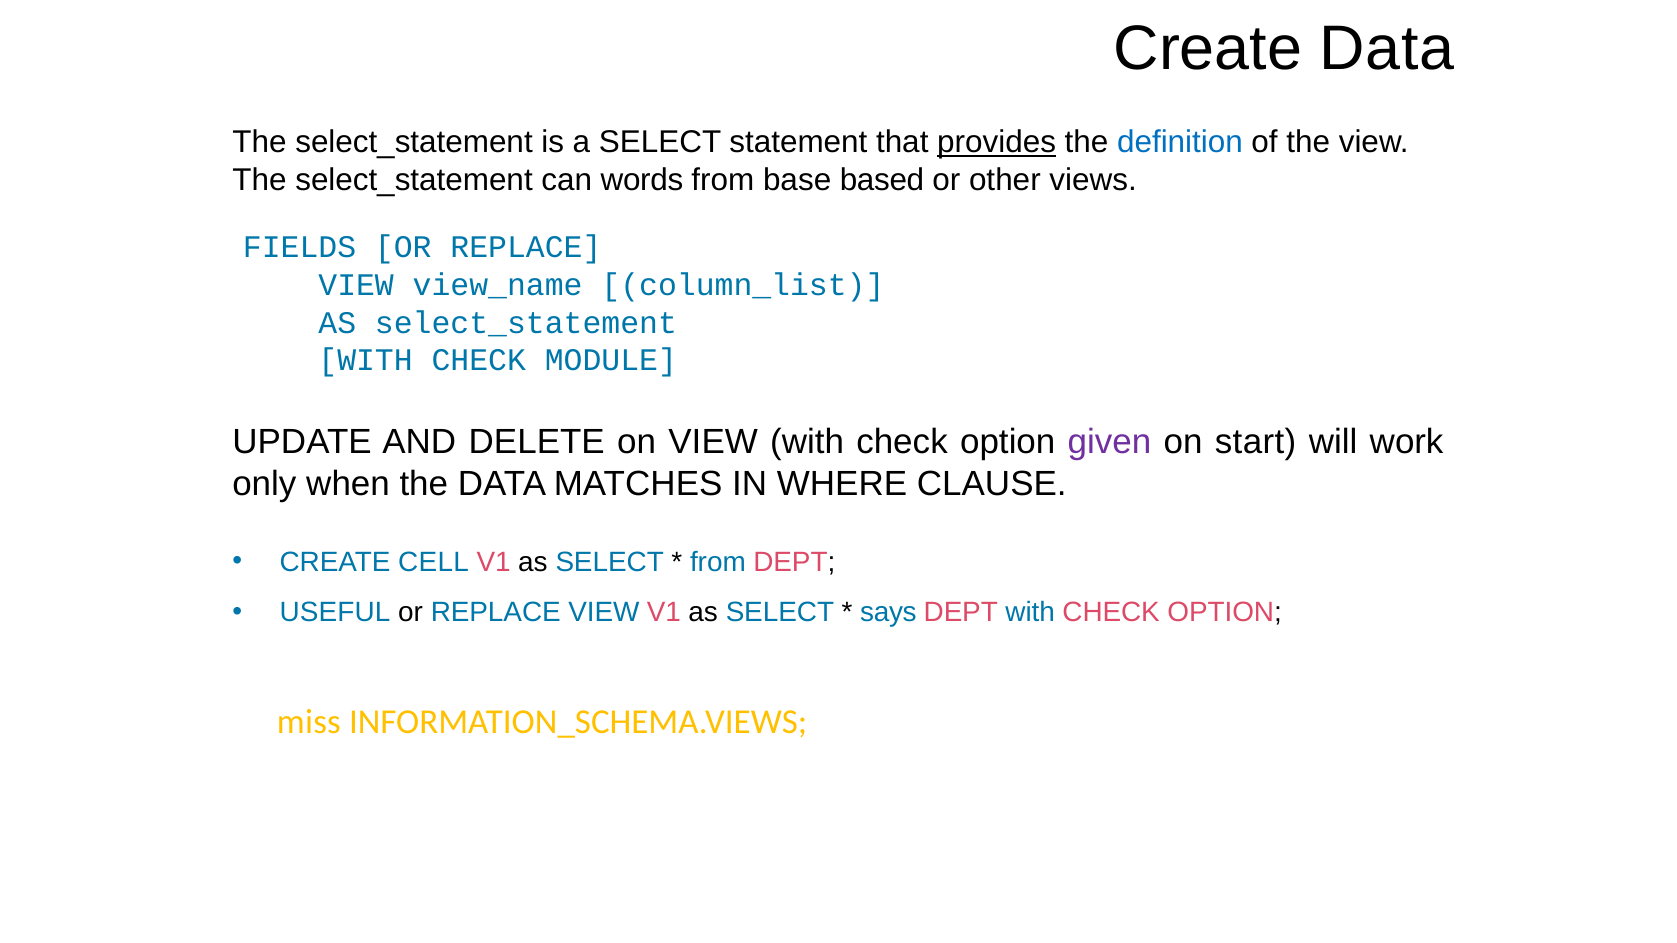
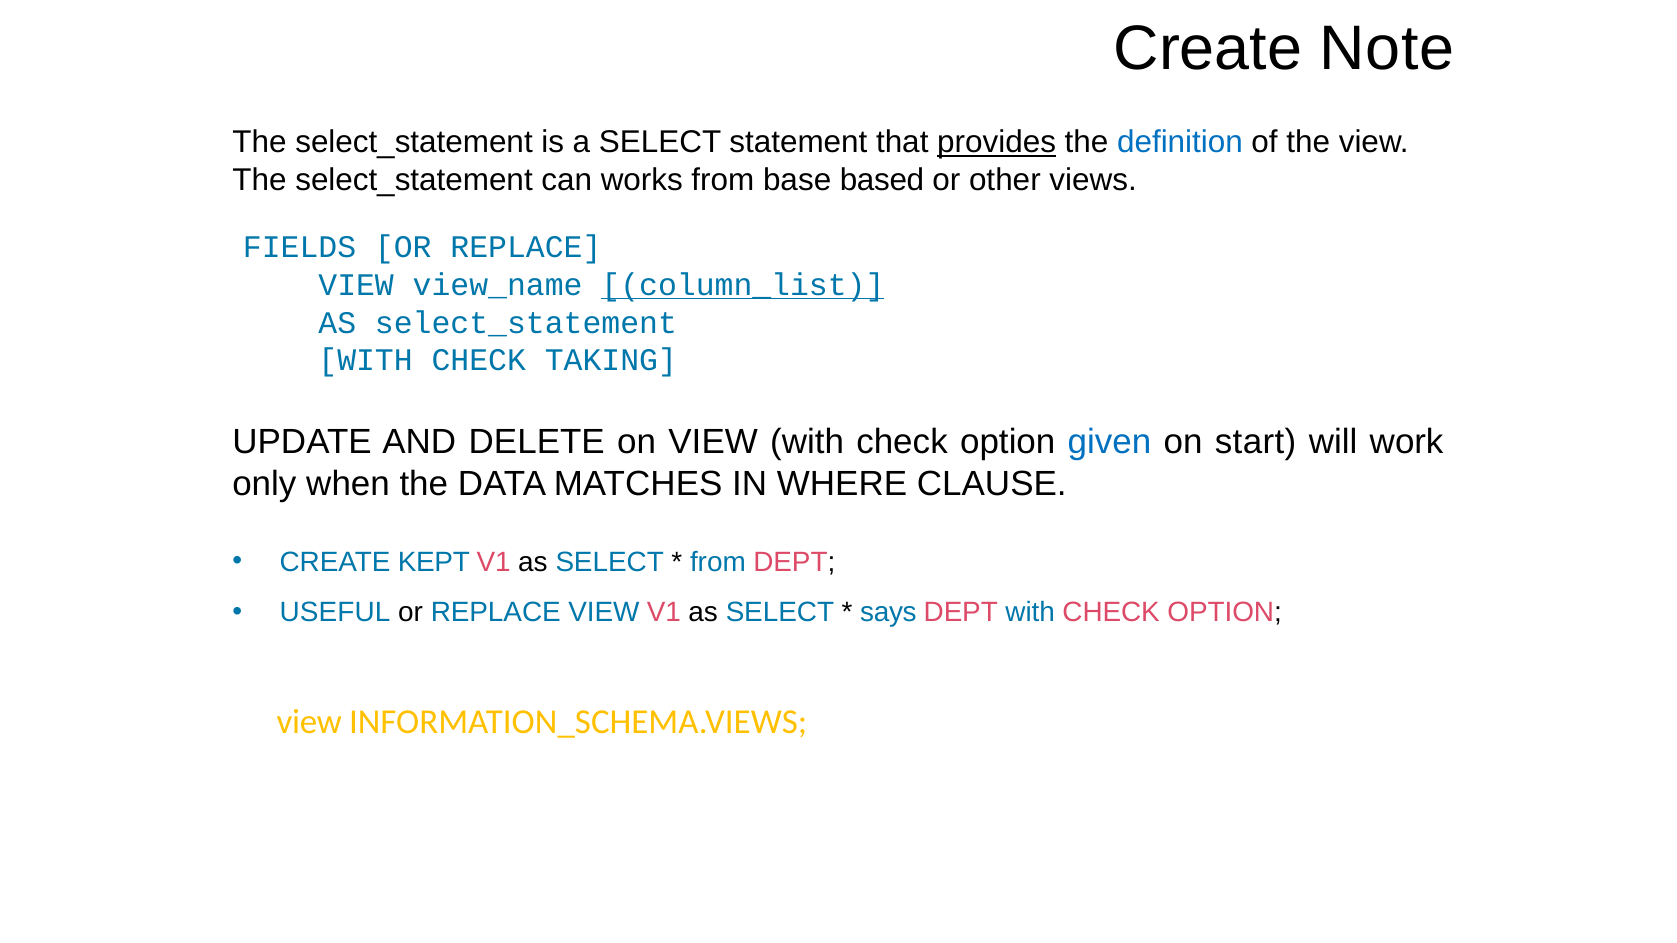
Create Data: Data -> Note
words: words -> works
column_list underline: none -> present
MODULE: MODULE -> TAKING
given colour: purple -> blue
CELL: CELL -> KEPT
miss at (309, 722): miss -> view
